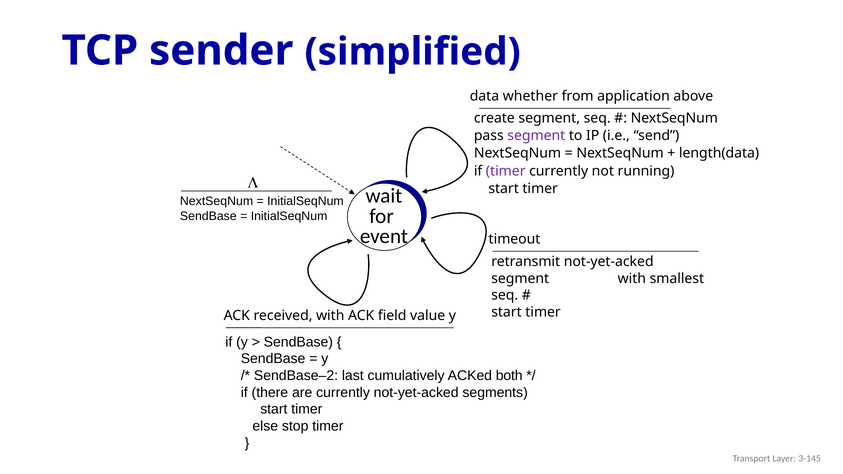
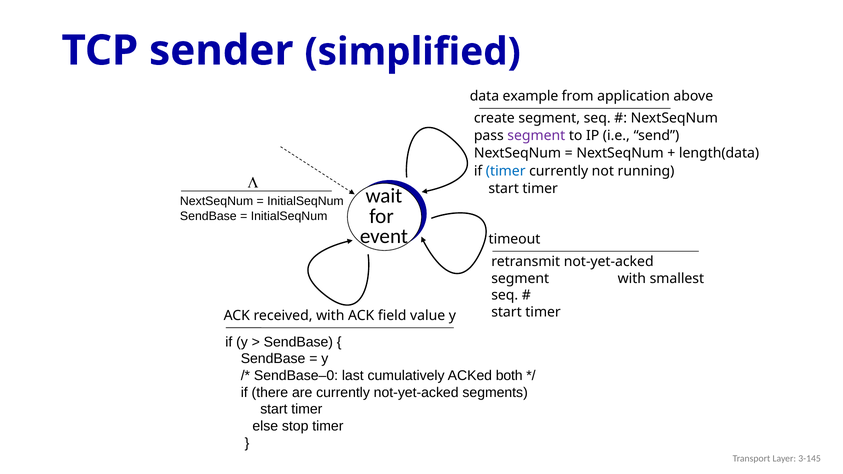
whether: whether -> example
timer at (506, 171) colour: purple -> blue
SendBase–2: SendBase–2 -> SendBase–0
